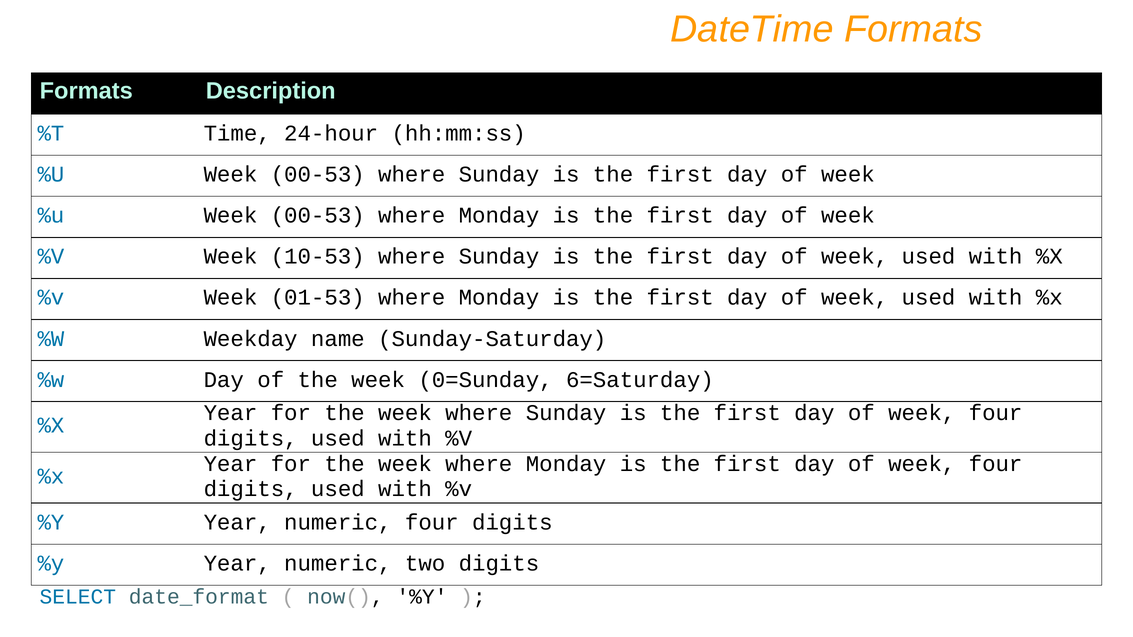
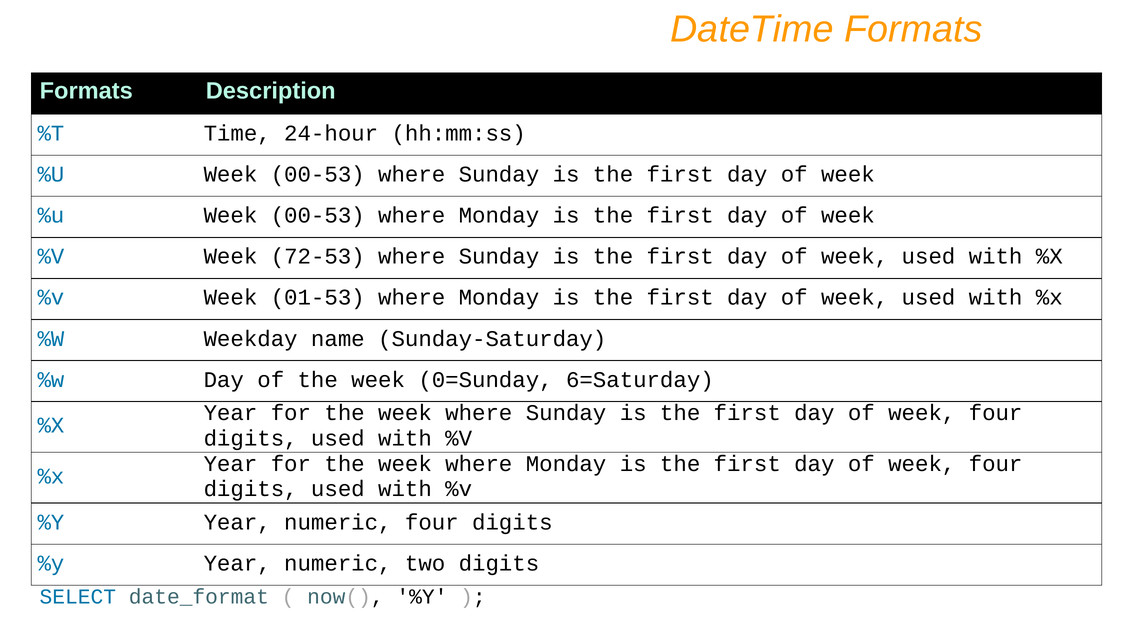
10-53: 10-53 -> 72-53
